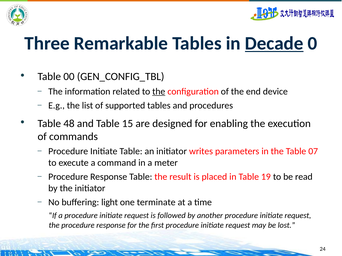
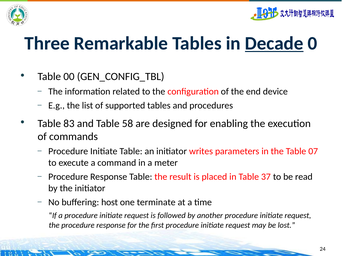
the at (159, 92) underline: present -> none
48: 48 -> 83
15: 15 -> 58
19: 19 -> 37
light: light -> host
